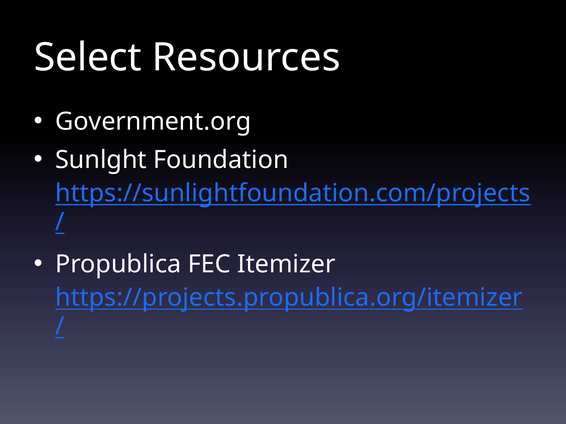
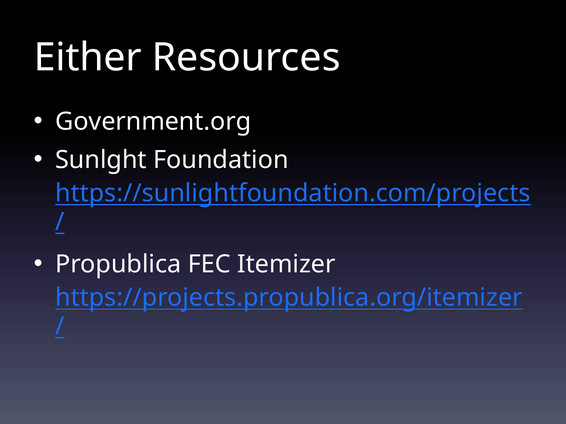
Select: Select -> Either
